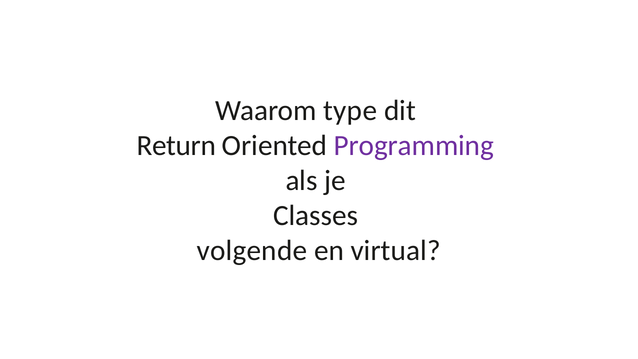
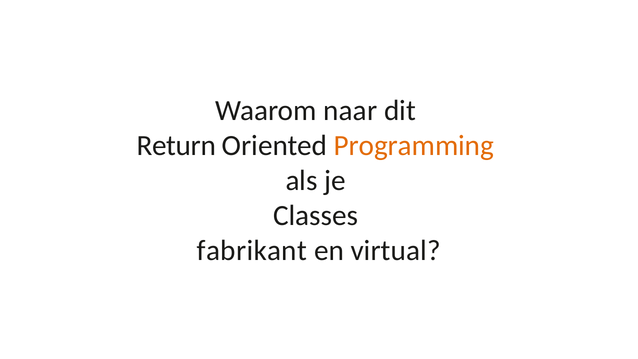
type: type -> naar
Programming colour: purple -> orange
volgende: volgende -> fabrikant
